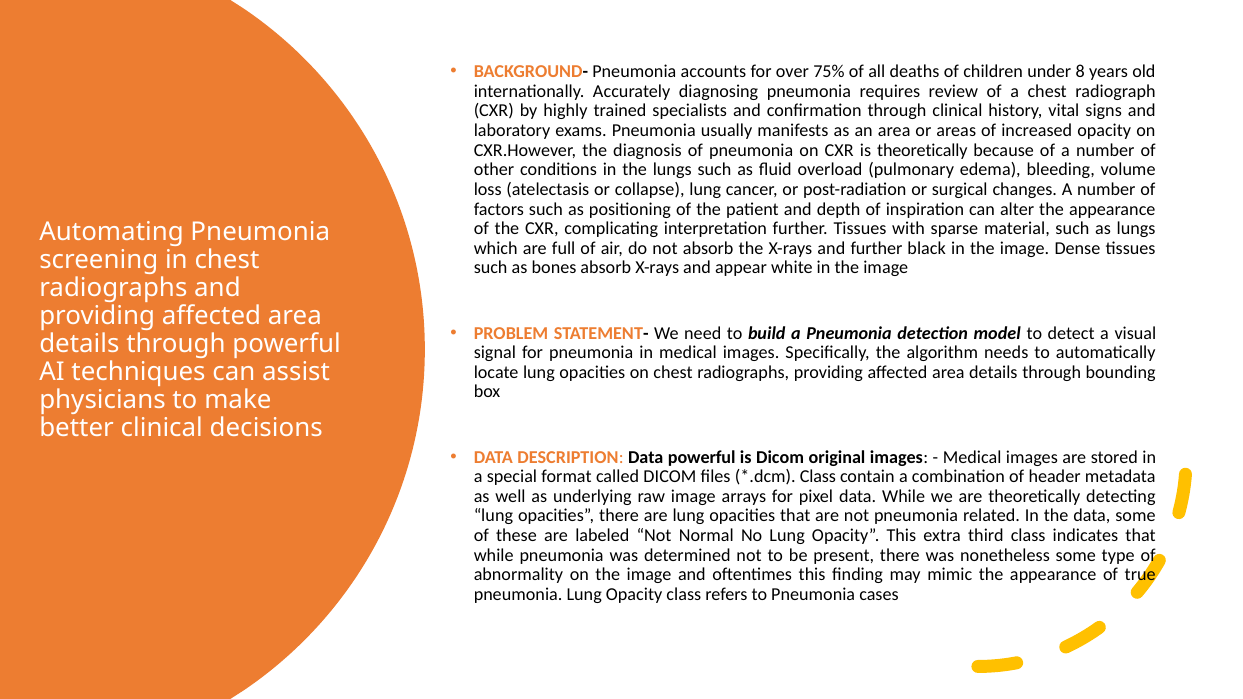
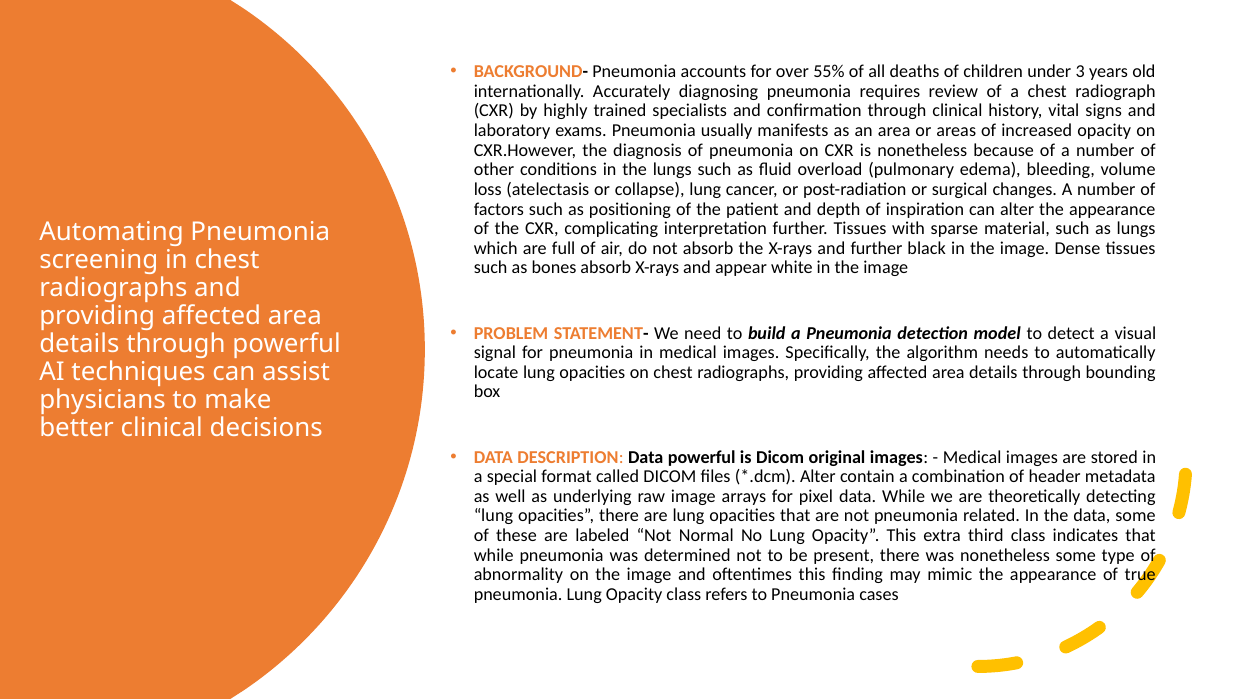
75%: 75% -> 55%
8: 8 -> 3
is theoretically: theoretically -> nonetheless
Class at (818, 477): Class -> Alter
